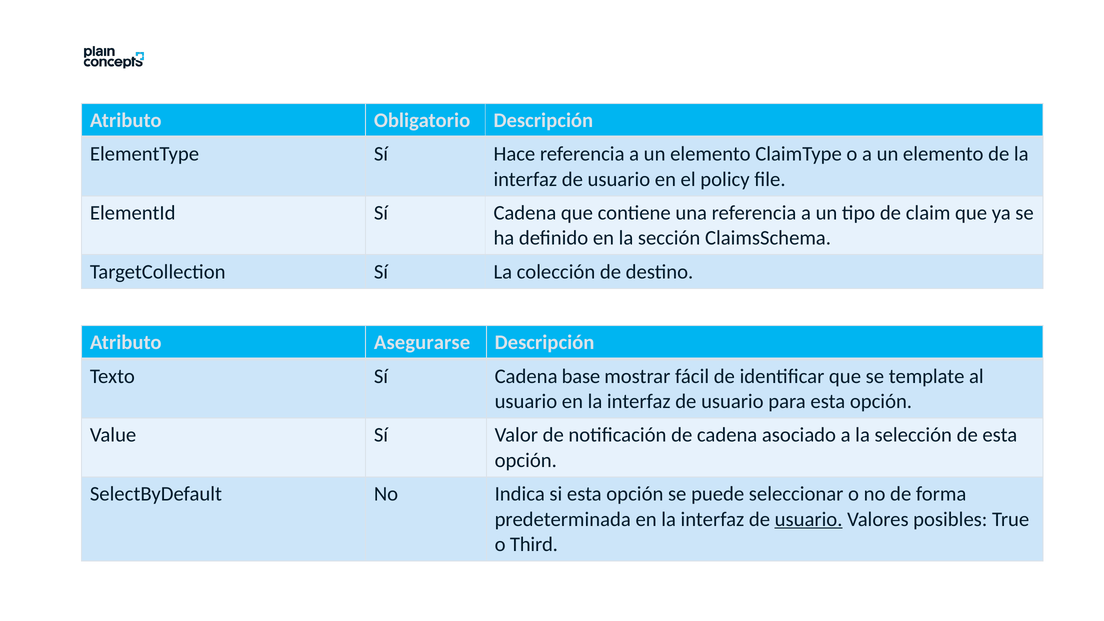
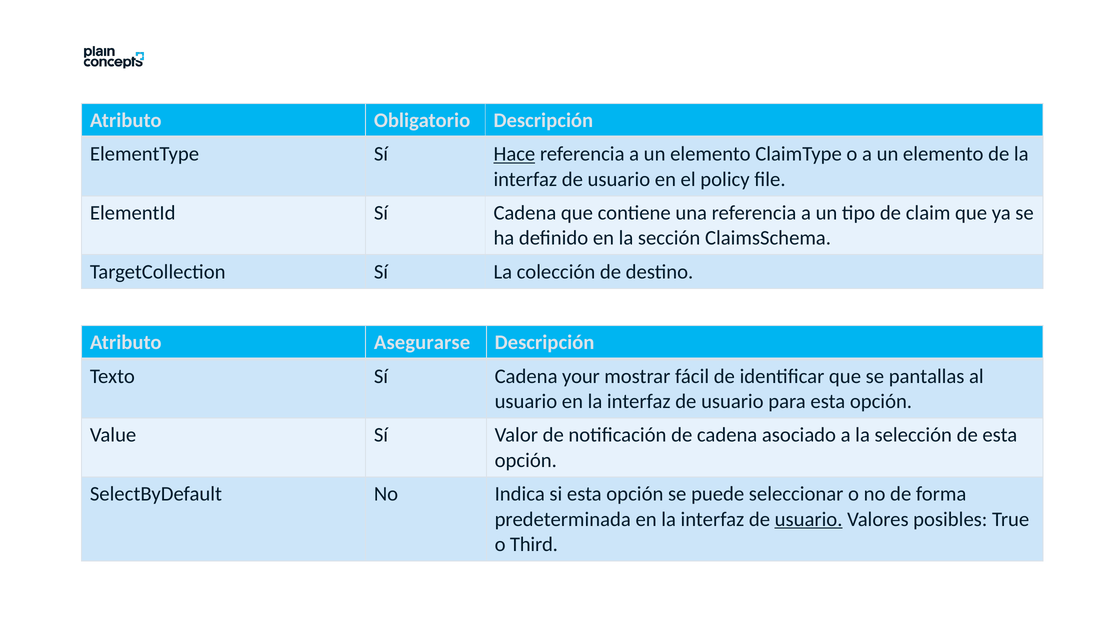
Hace underline: none -> present
base: base -> your
template: template -> pantallas
